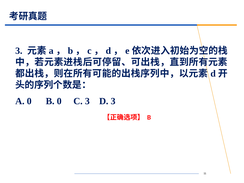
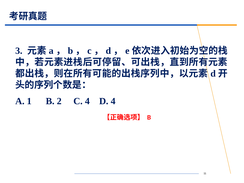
A 0: 0 -> 1
B 0: 0 -> 2
C 3: 3 -> 4
D 3: 3 -> 4
